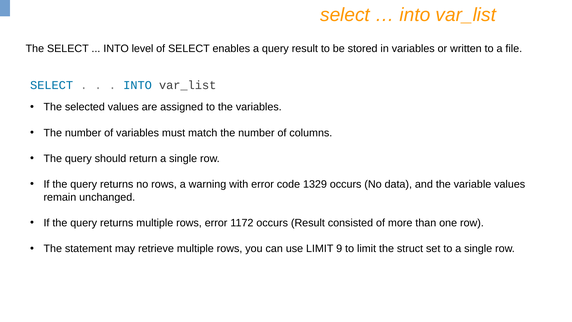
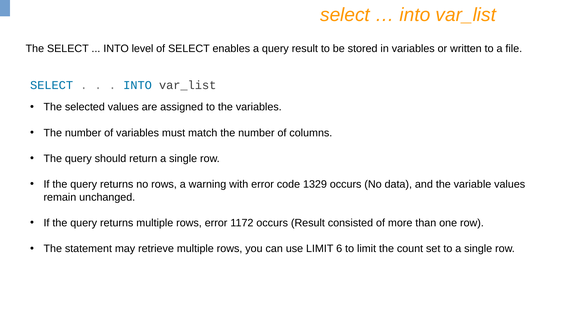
9: 9 -> 6
struct: struct -> count
